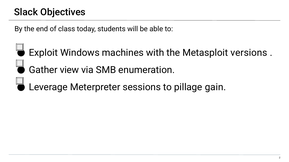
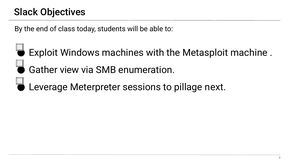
versions: versions -> machine
gain: gain -> next
